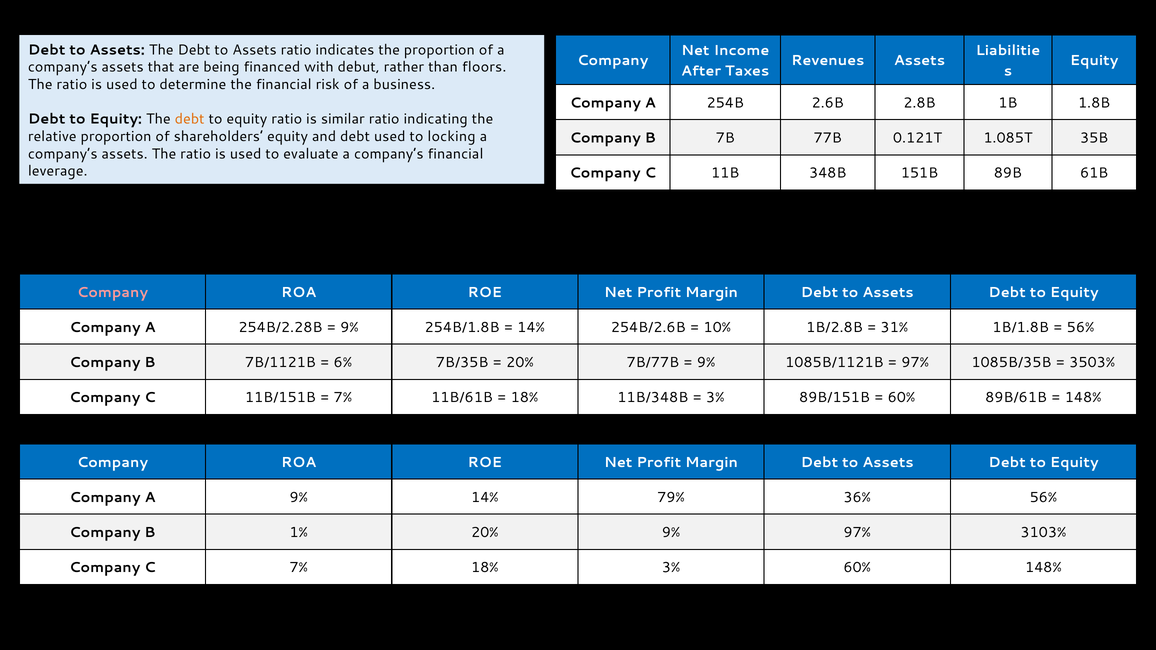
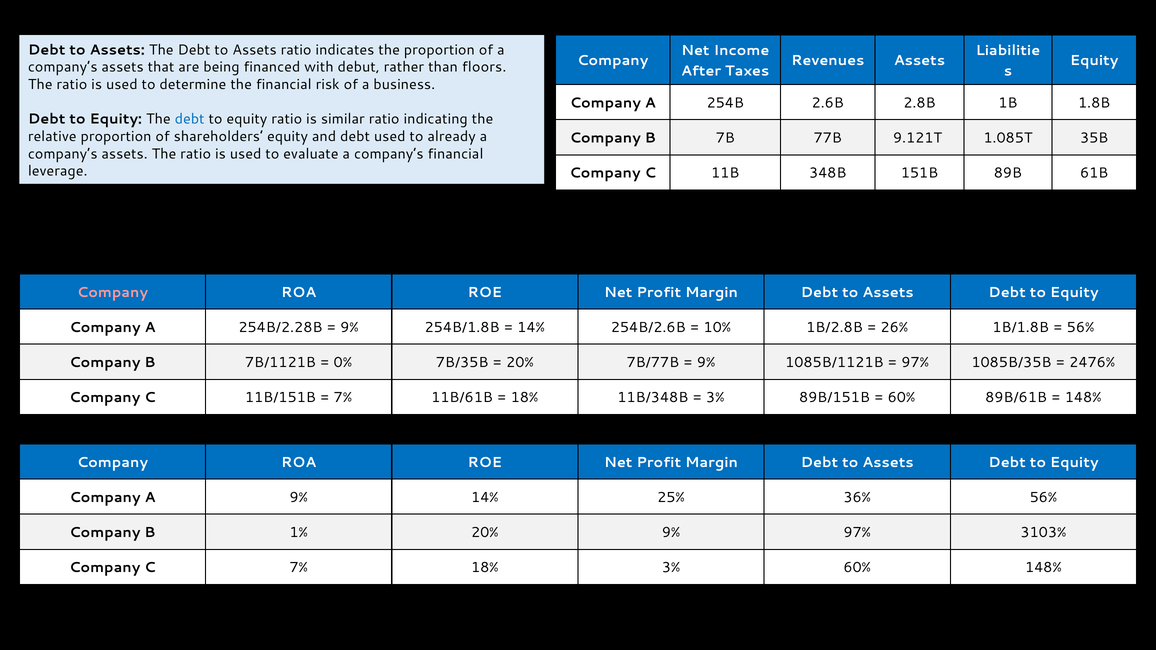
debt at (190, 119) colour: orange -> blue
locking: locking -> already
0.121T: 0.121T -> 9.121T
31%: 31% -> 26%
6%: 6% -> 0%
3503%: 3503% -> 2476%
79%: 79% -> 25%
